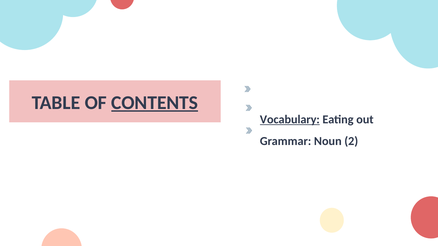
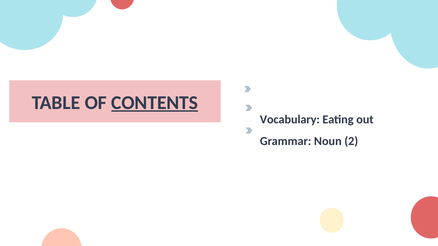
Vocabulary underline: present -> none
